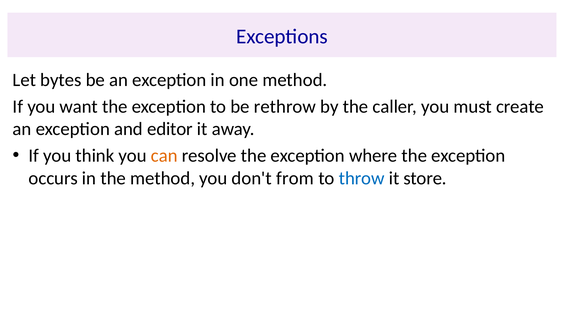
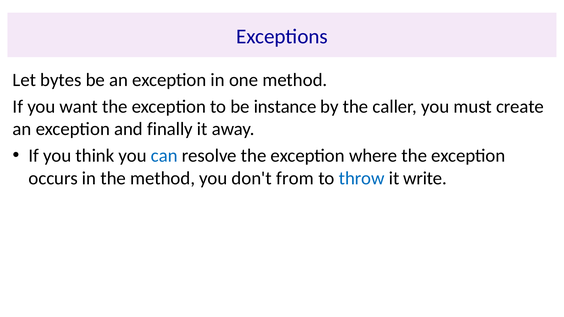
rethrow: rethrow -> instance
editor: editor -> finally
can colour: orange -> blue
store: store -> write
